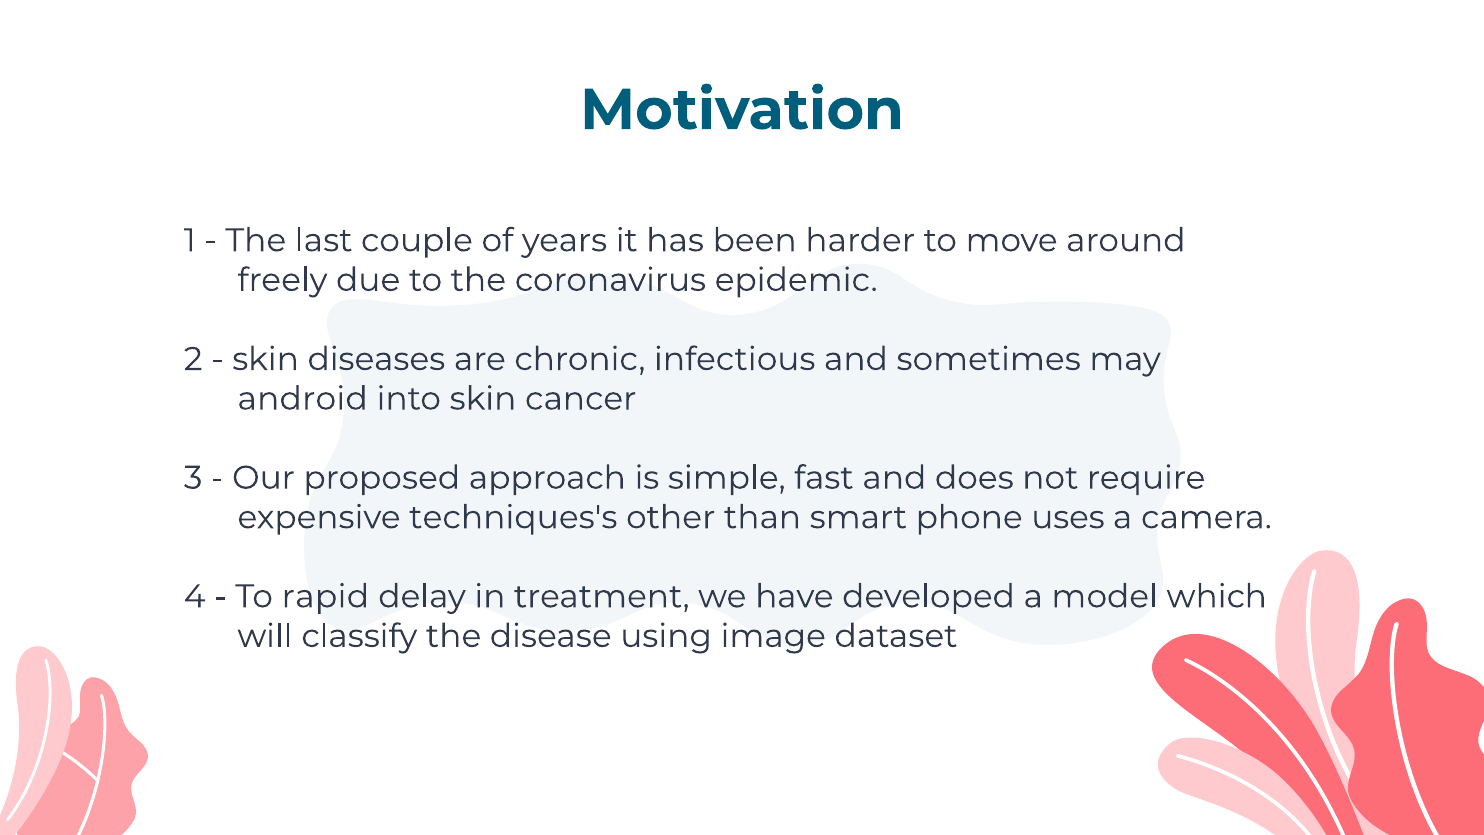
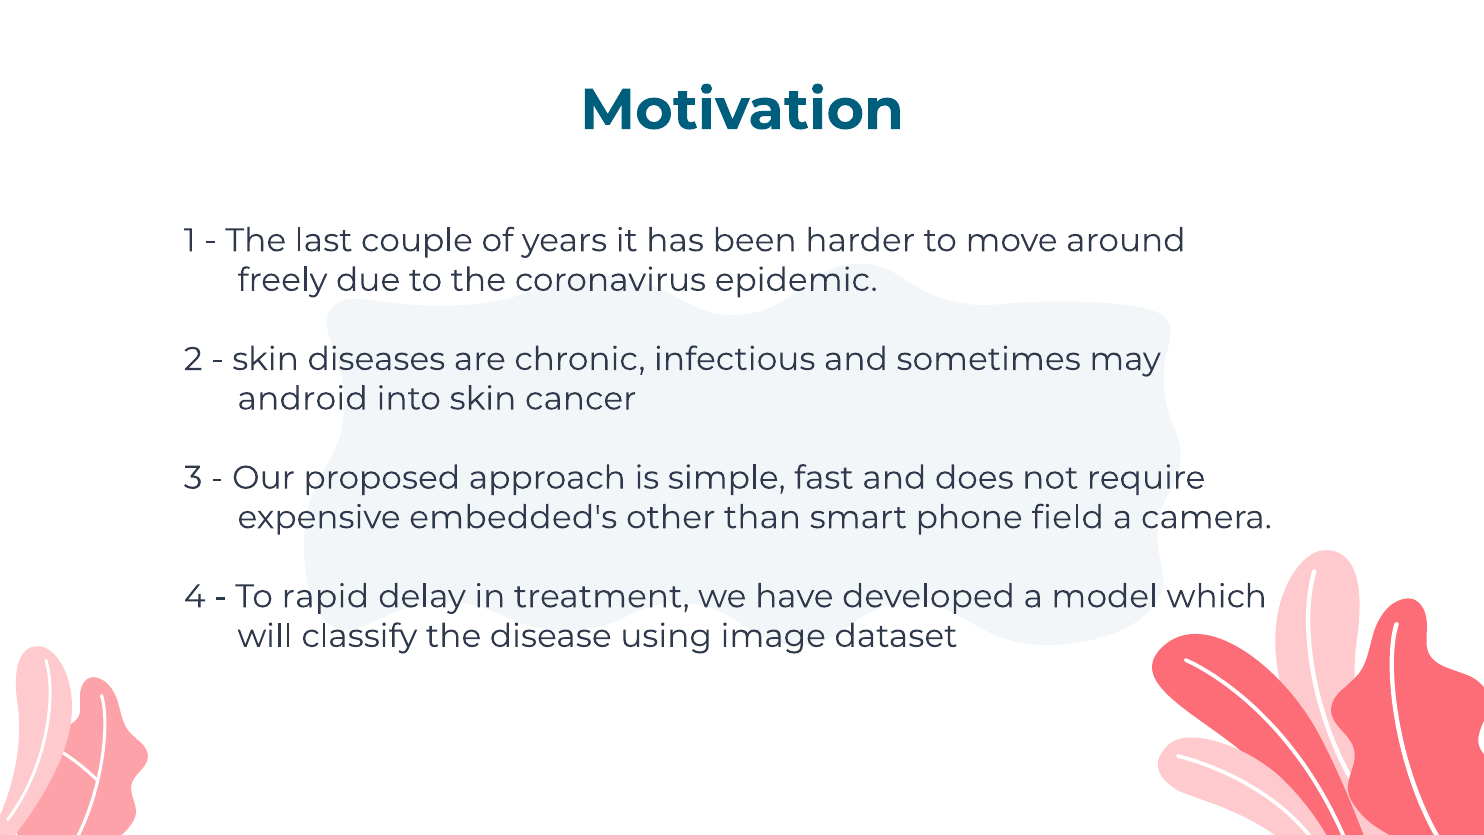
techniques's: techniques's -> embedded's
uses: uses -> field
